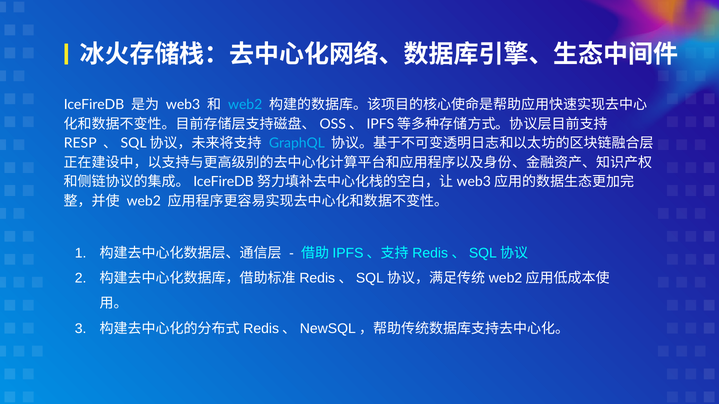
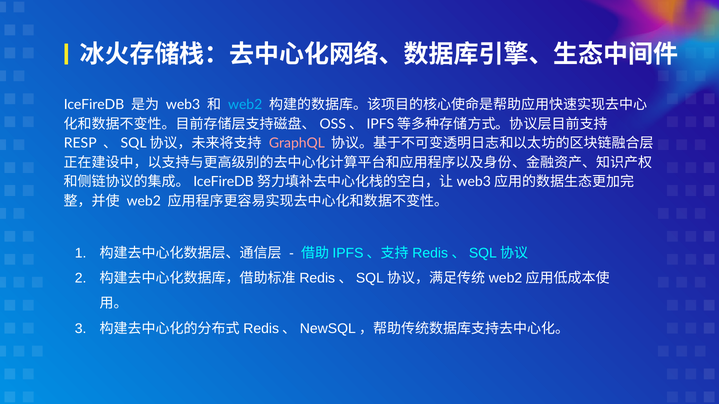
GraphQL colour: light blue -> pink
